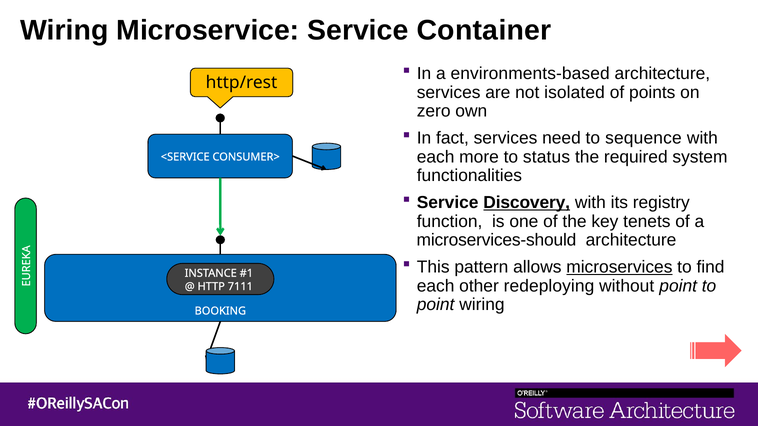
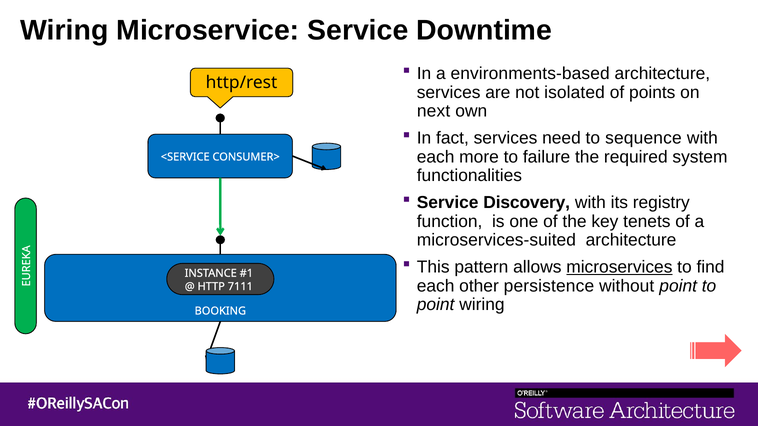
Container: Container -> Downtime
zero: zero -> next
status: status -> failure
Discovery underline: present -> none
microservices-should: microservices-should -> microservices-suited
redeploying: redeploying -> persistence
